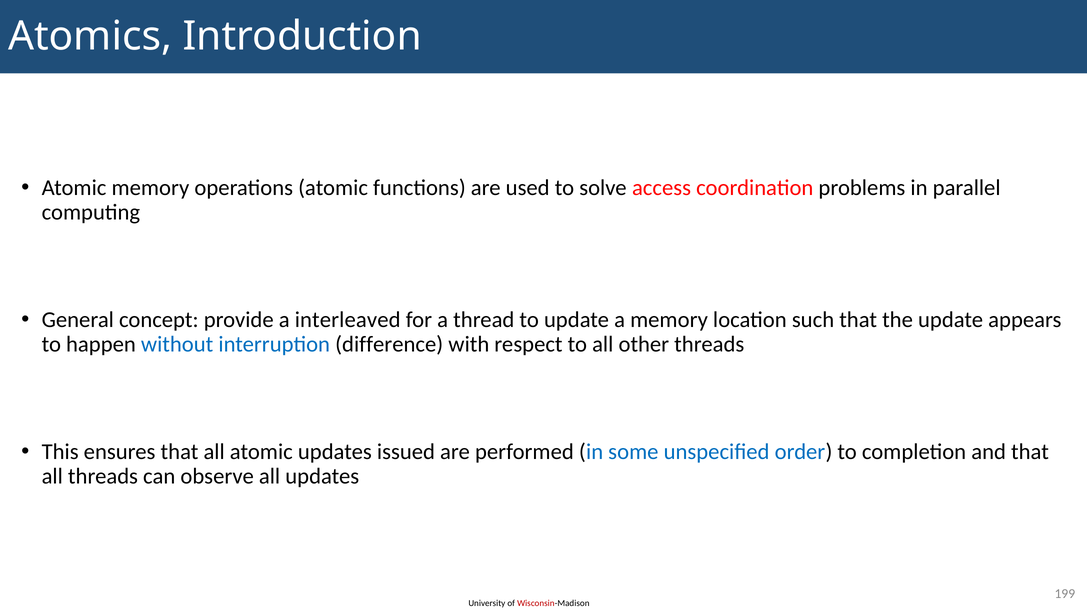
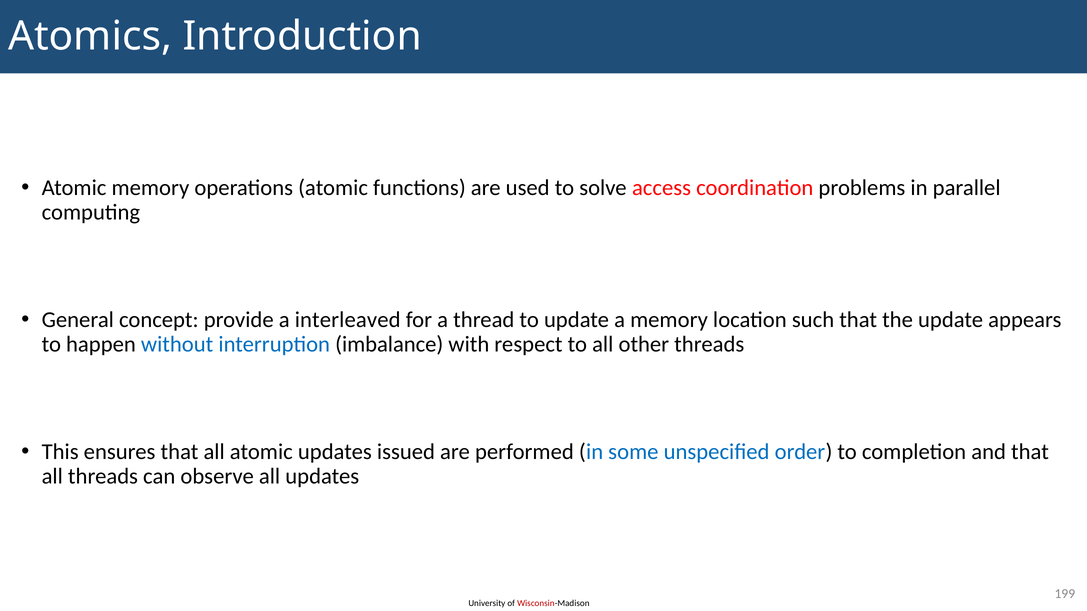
difference: difference -> imbalance
